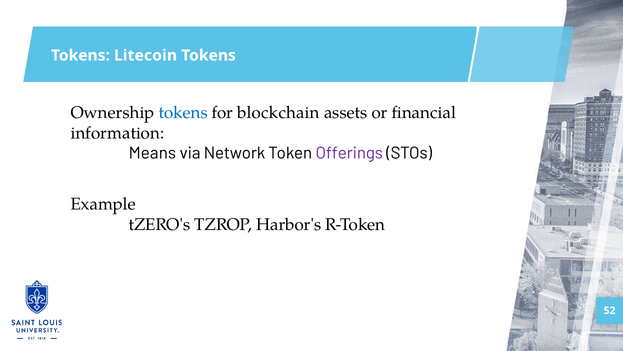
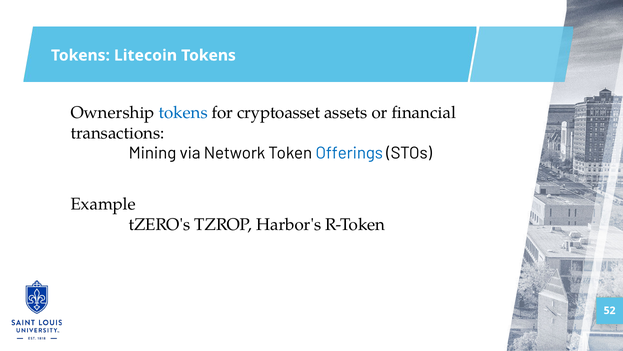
blockchain: blockchain -> cryptoasset
information: information -> transactions
Means: Means -> Mining
Offerings colour: purple -> blue
